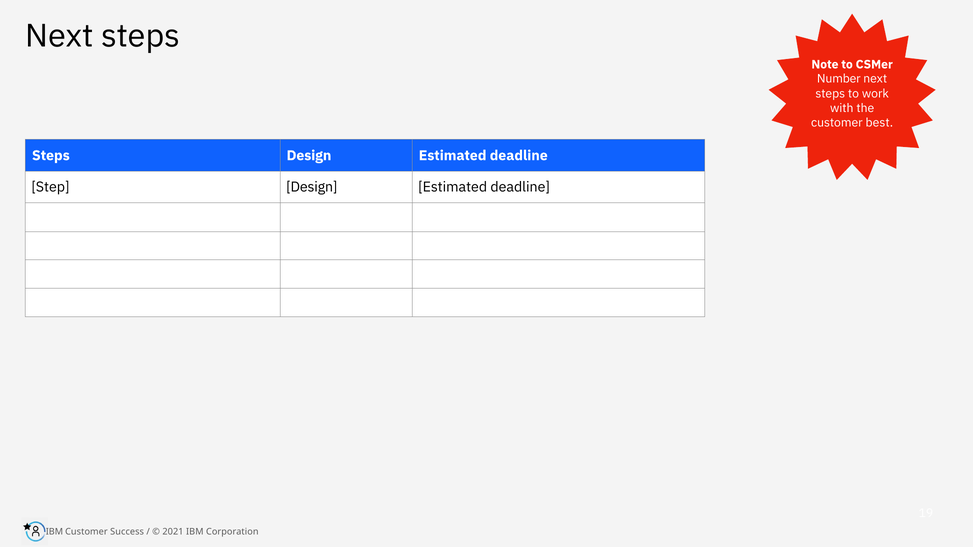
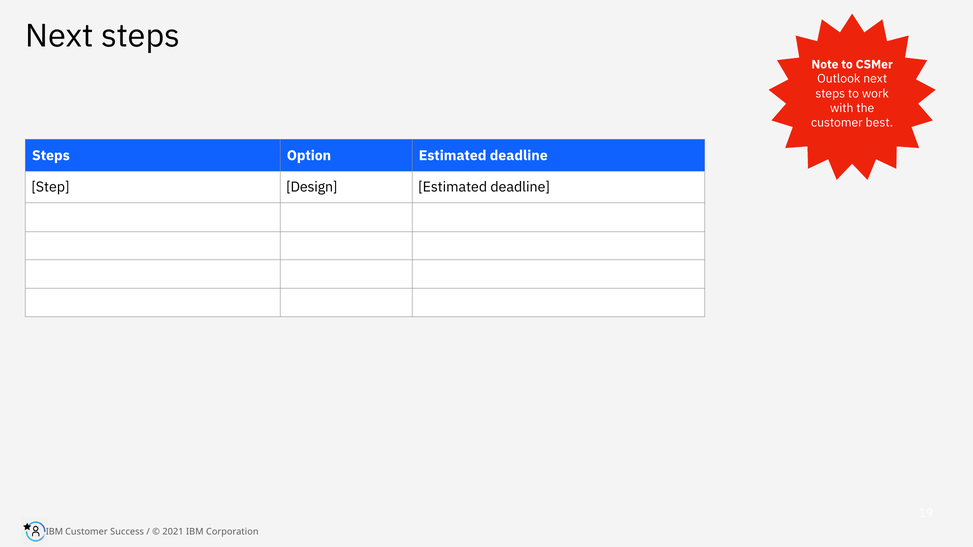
Number: Number -> Outlook
Steps Design: Design -> Option
